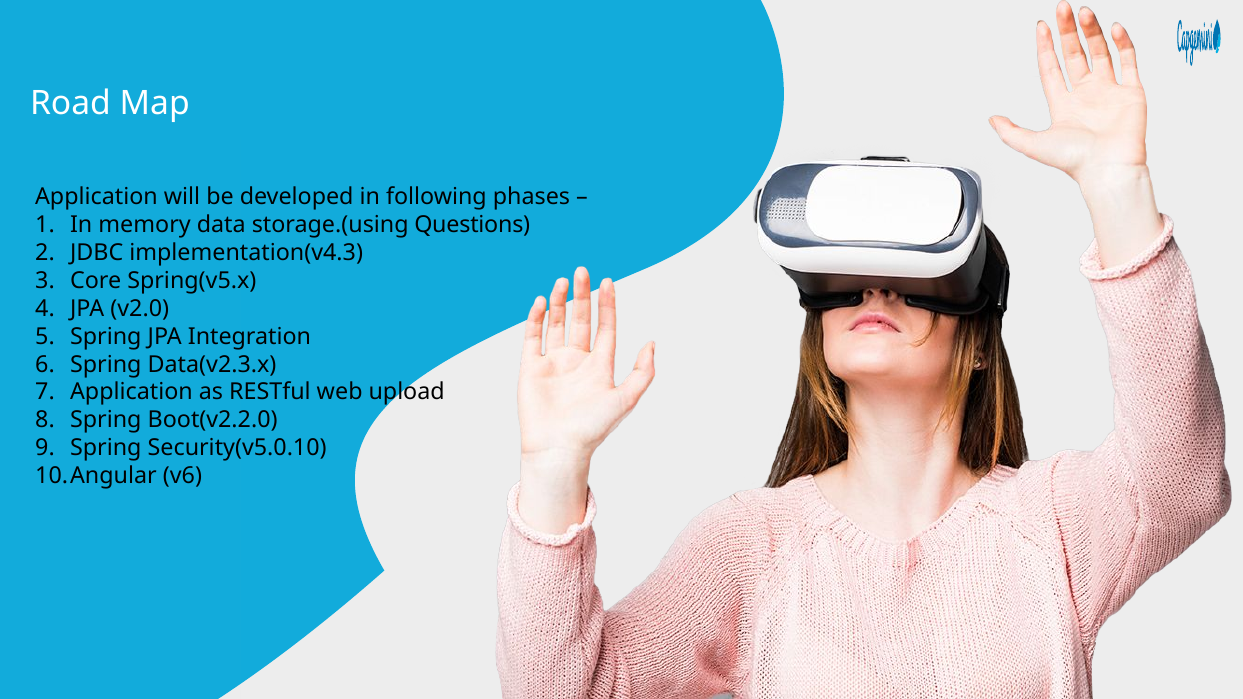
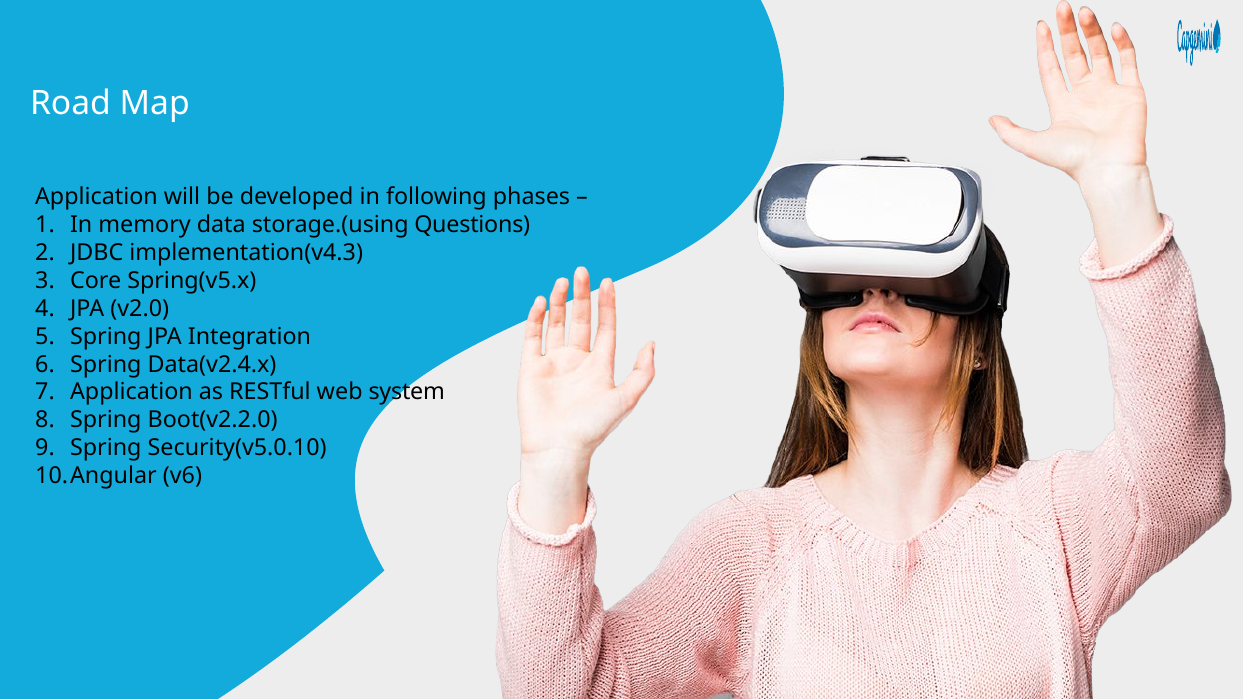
Data(v2.3.x: Data(v2.3.x -> Data(v2.4.x
upload: upload -> system
